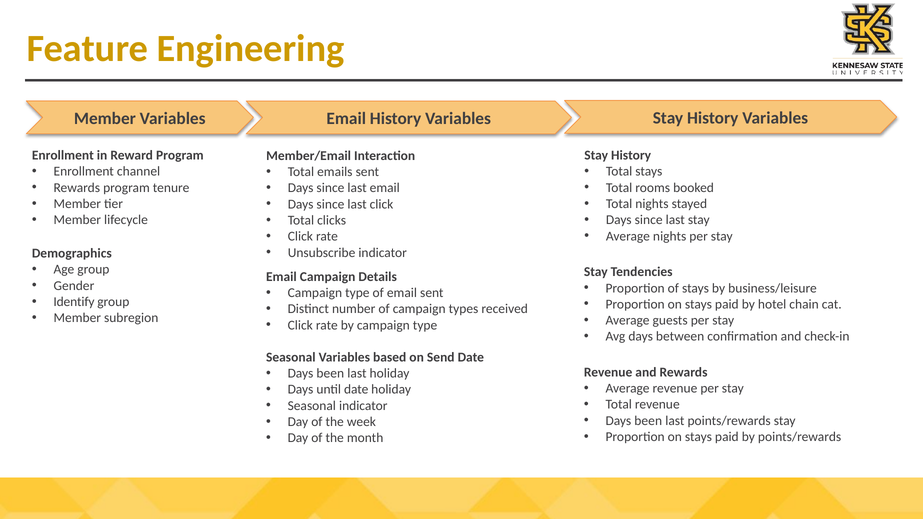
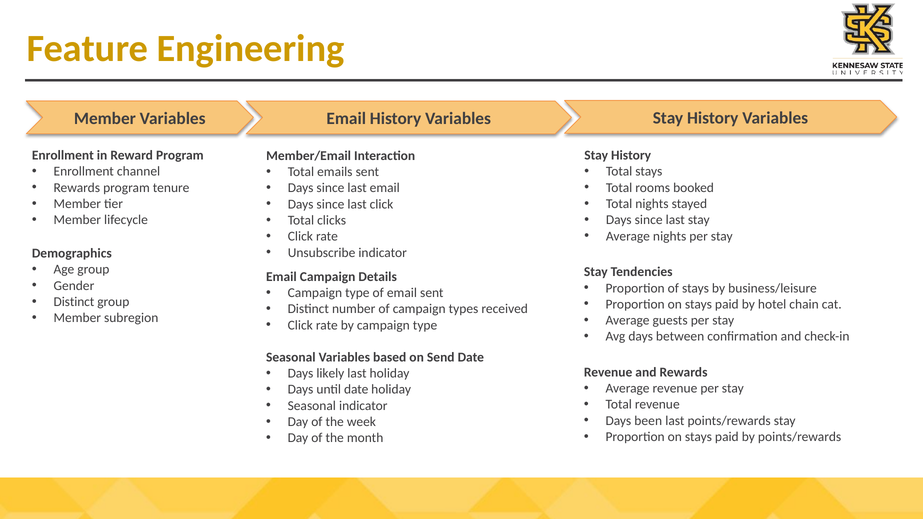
Identify at (74, 302): Identify -> Distinct
been at (330, 373): been -> likely
